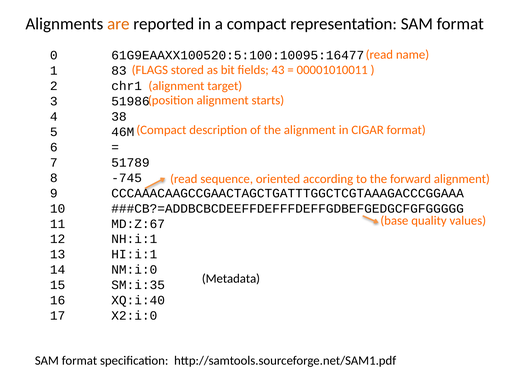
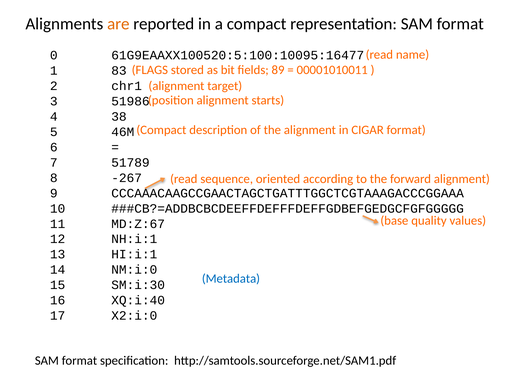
43: 43 -> 89
-745: -745 -> -267
Metadata colour: black -> blue
SM:i:35: SM:i:35 -> SM:i:30
